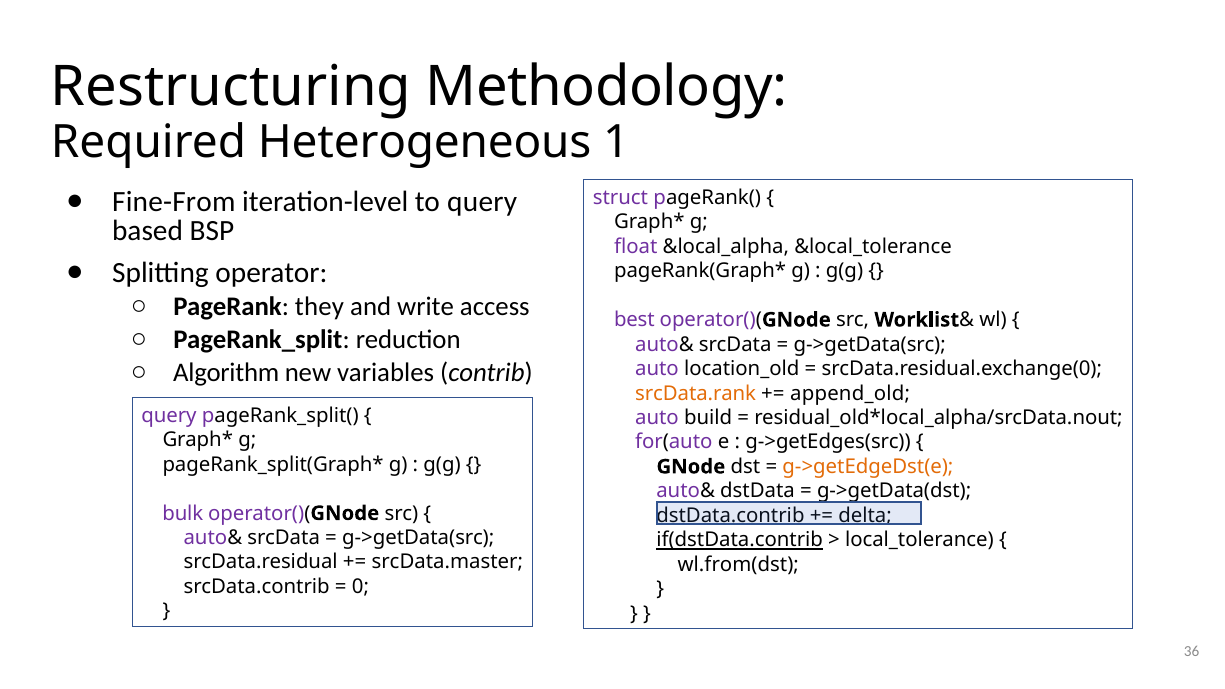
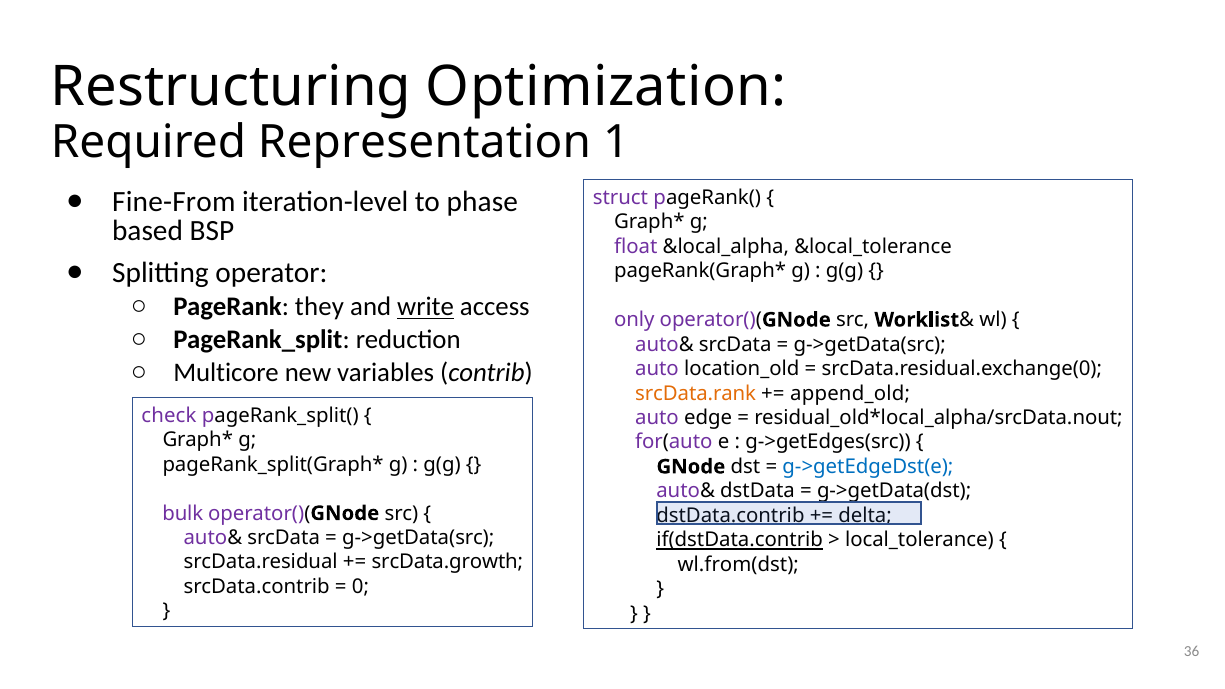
Methodology: Methodology -> Optimization
Heterogeneous: Heterogeneous -> Representation
to query: query -> phase
write underline: none -> present
best: best -> only
Algorithm: Algorithm -> Multicore
query at (169, 415): query -> check
build: build -> edge
g->getEdgeDst(e colour: orange -> blue
srcData.master: srcData.master -> srcData.growth
